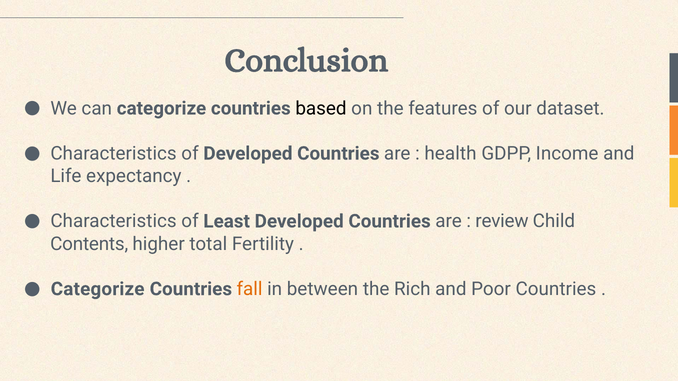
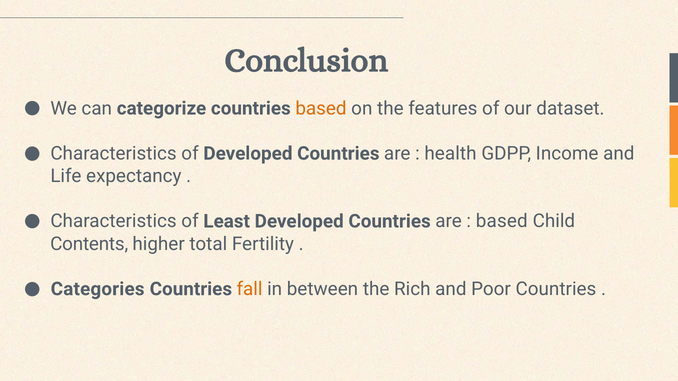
based at (321, 108) colour: black -> orange
review at (502, 221): review -> based
Categorize at (98, 289): Categorize -> Categories
